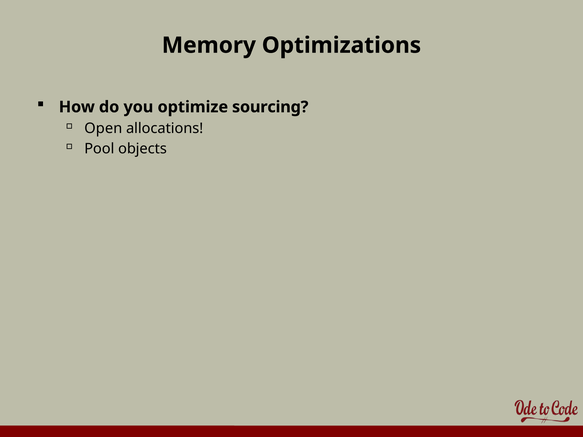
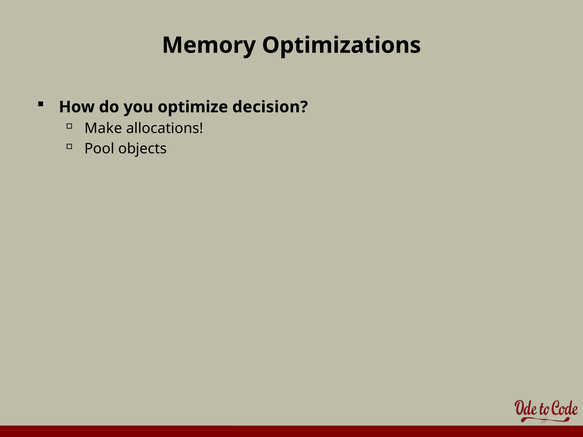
sourcing: sourcing -> decision
Open: Open -> Make
